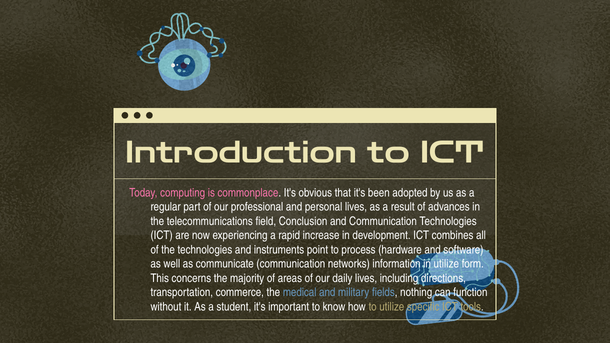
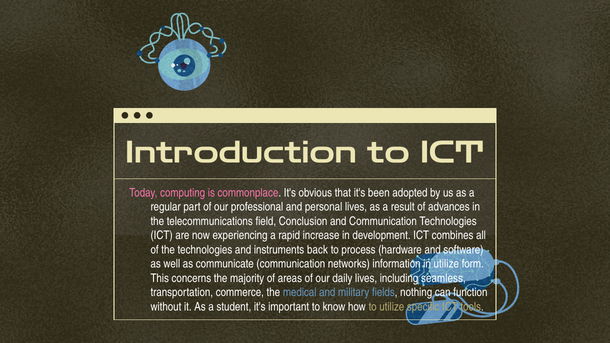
point: point -> back
directions: directions -> seamless
